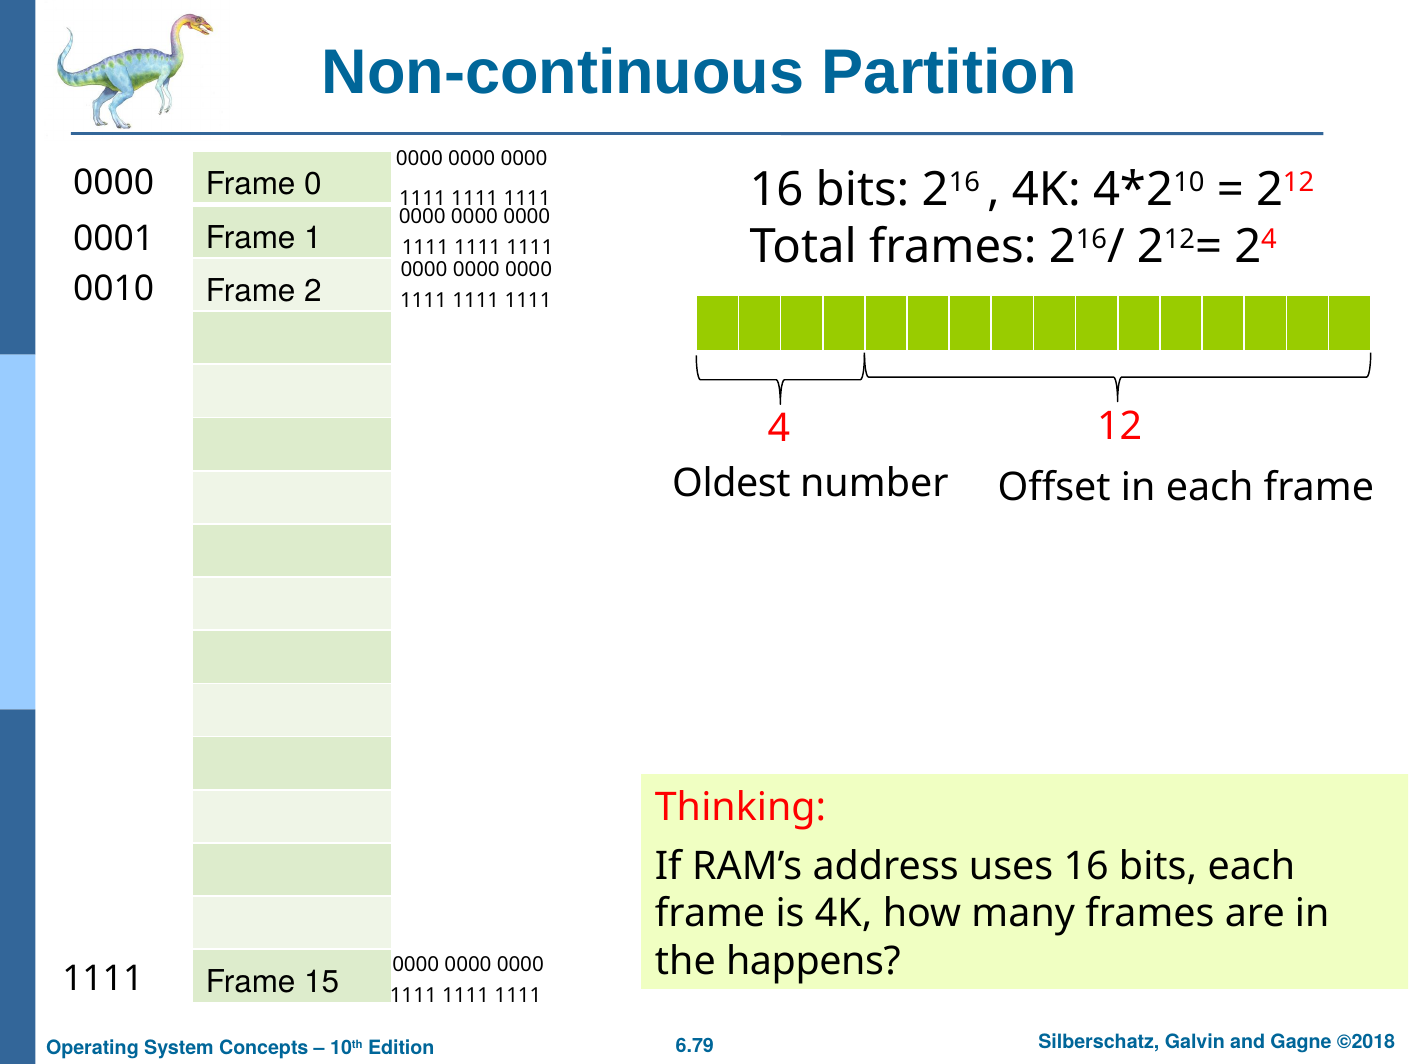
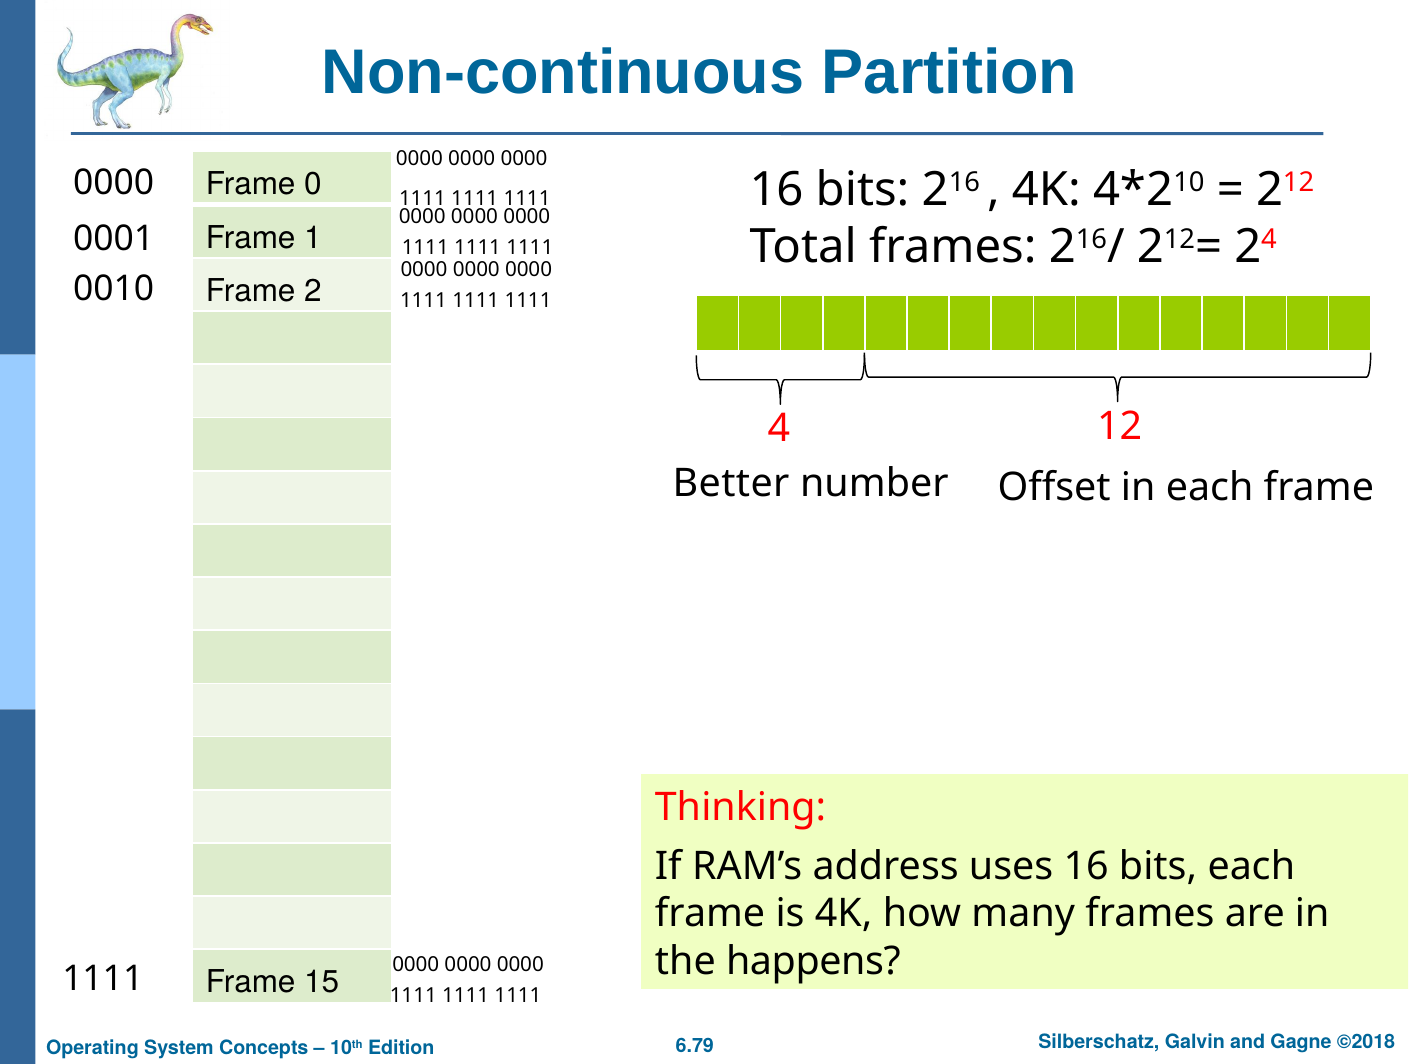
Oldest: Oldest -> Better
